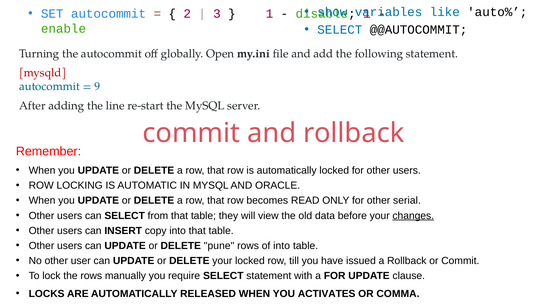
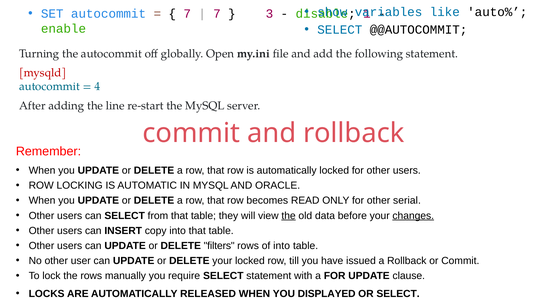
2 at (187, 14): 2 -> 7
3 at (217, 14): 3 -> 7
1 at (269, 14): 1 -> 3
9: 9 -> 4
the at (289, 215) underline: none -> present
pune: pune -> filters
ACTIVATES: ACTIVATES -> DISPLAYED
OR COMMA: COMMA -> SELECT
